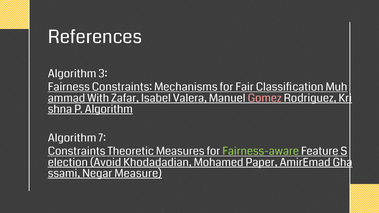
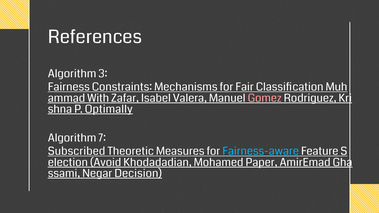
P Algorithm: Algorithm -> Optimally
Constraints at (77, 151): Constraints -> Subscribed
Fairness-aware colour: light green -> light blue
Measure: Measure -> Decision
